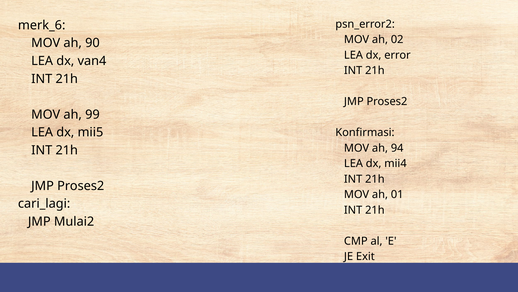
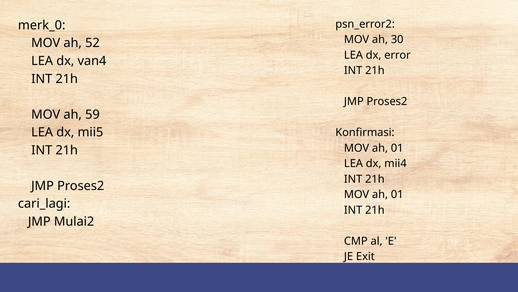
merk_6: merk_6 -> merk_0
02: 02 -> 30
90: 90 -> 52
99: 99 -> 59
94 at (397, 148): 94 -> 01
